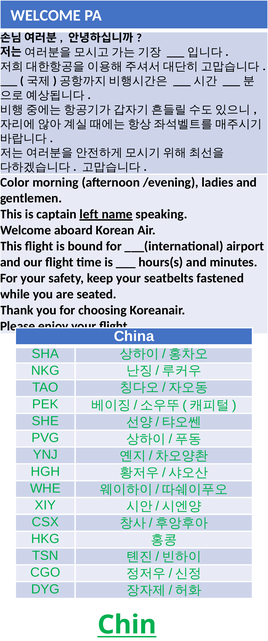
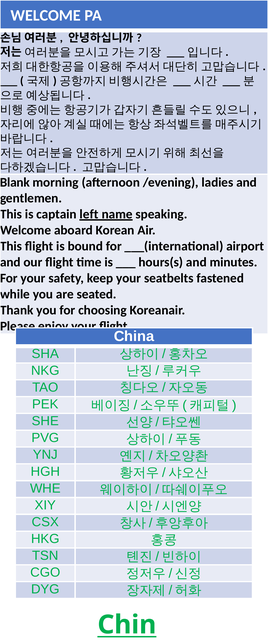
Color: Color -> Blank
